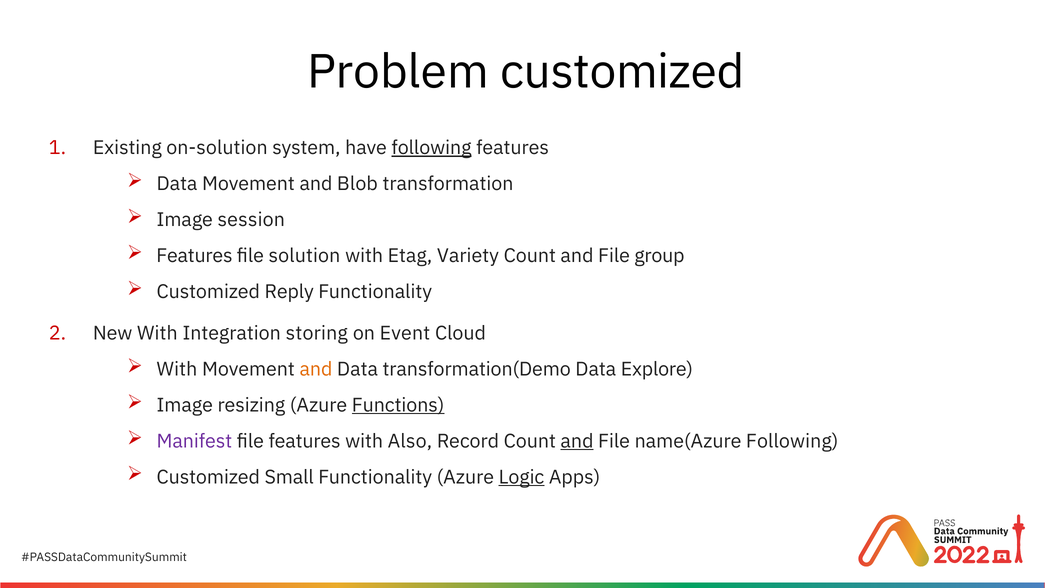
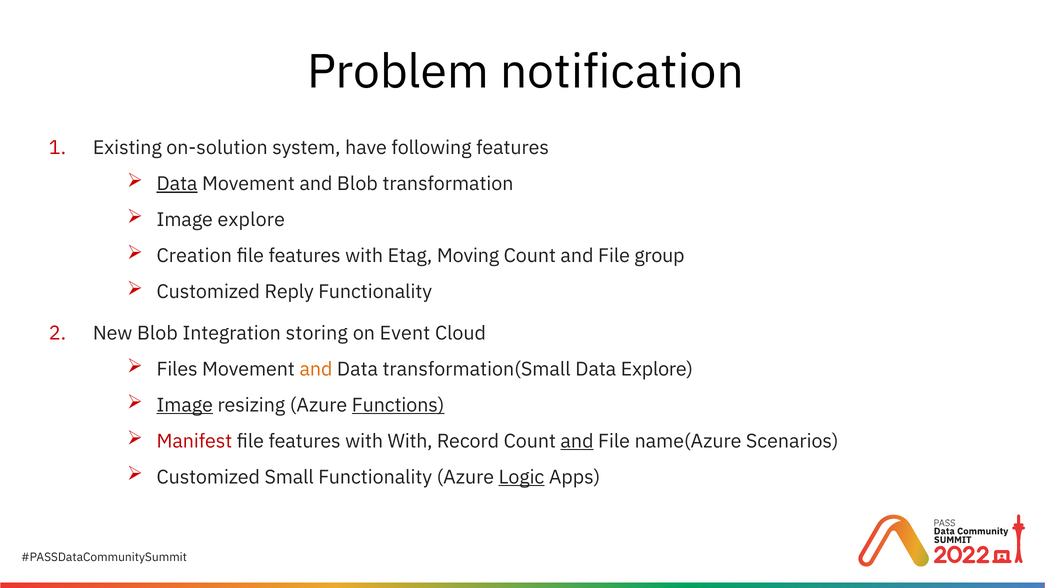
Problem customized: customized -> notification
following at (431, 148) underline: present -> none
Data at (177, 184) underline: none -> present
Image session: session -> explore
Features at (194, 256): Features -> Creation
solution at (304, 256): solution -> features
Variety: Variety -> Moving
New With: With -> Blob
With at (177, 369): With -> Files
transformation(Demo: transformation(Demo -> transformation(Small
Image at (185, 405) underline: none -> present
Manifest colour: purple -> red
with Also: Also -> With
name(Azure Following: Following -> Scenarios
